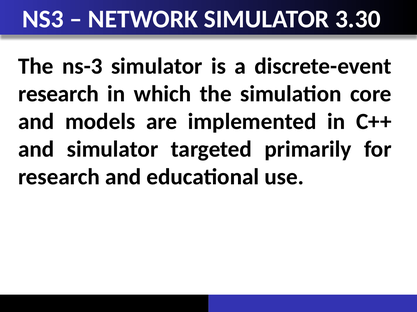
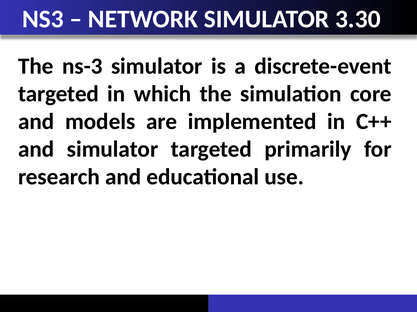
research at (59, 94): research -> targeted
